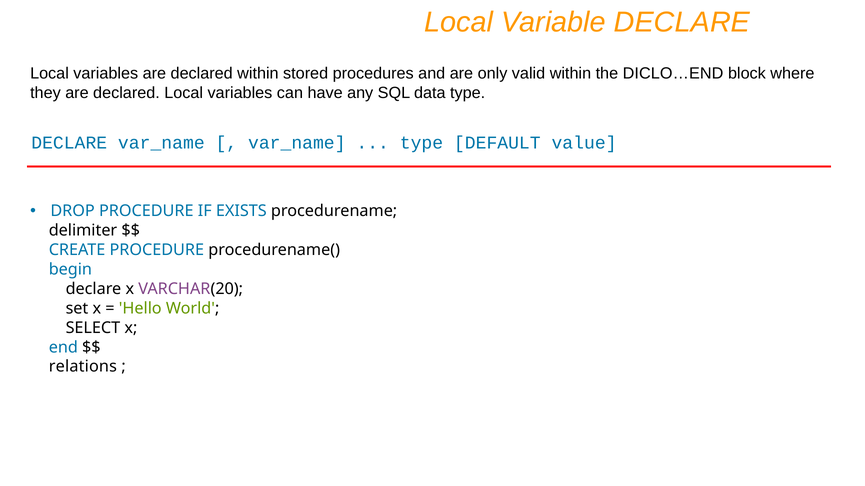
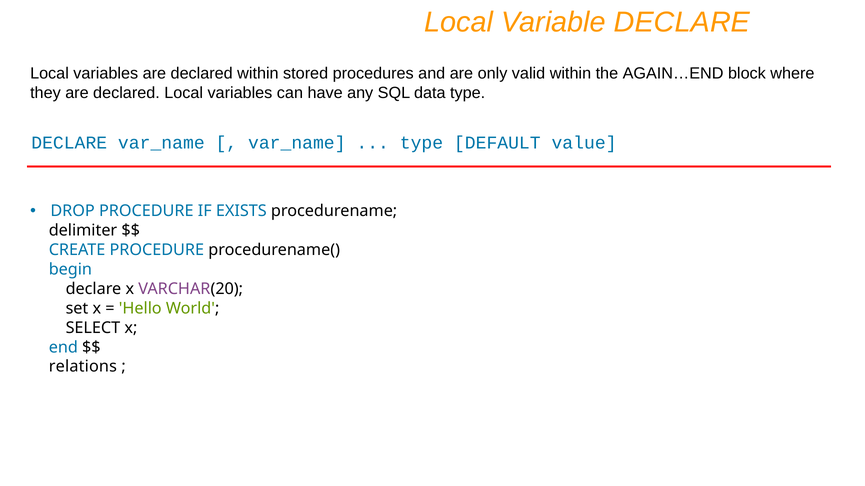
DICLO…END: DICLO…END -> AGAIN…END
